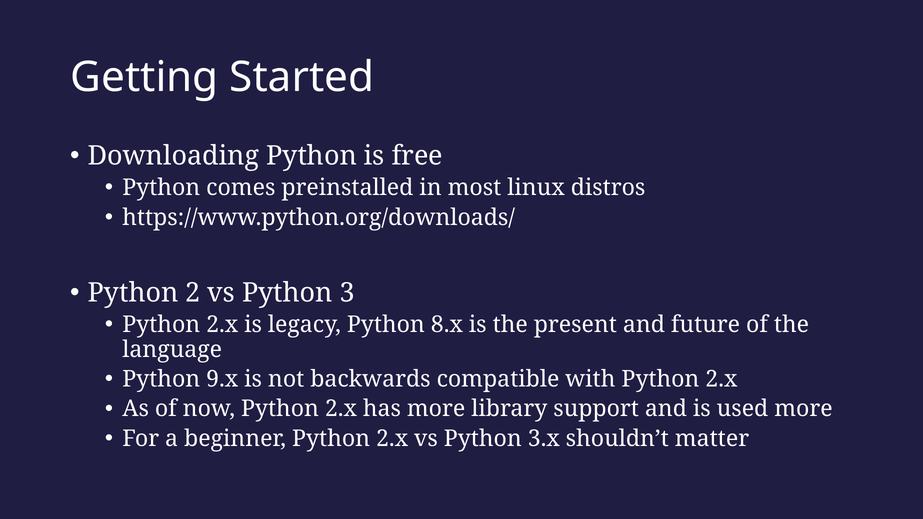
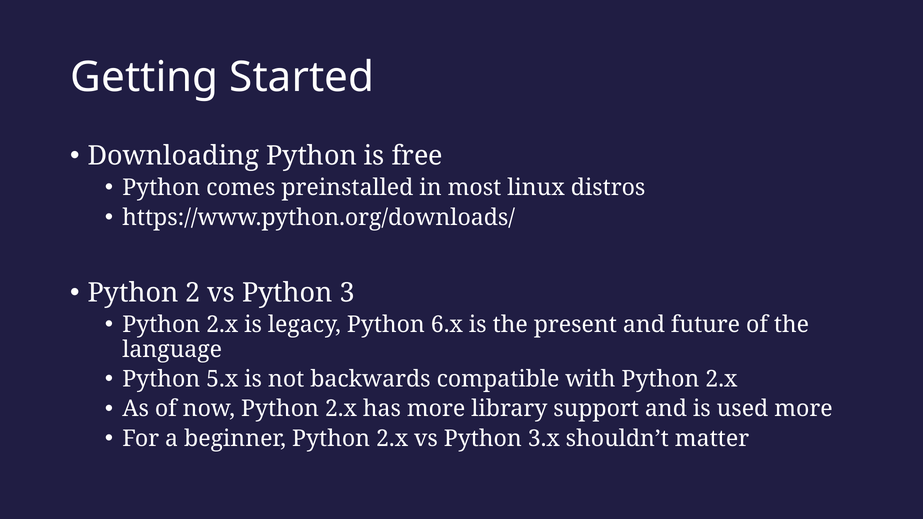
8.x: 8.x -> 6.x
9.x: 9.x -> 5.x
